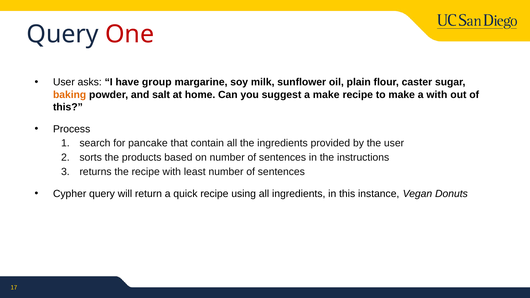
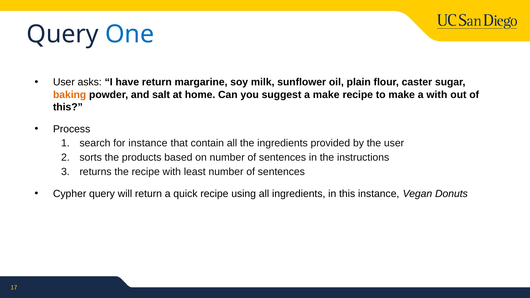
One colour: red -> blue
have group: group -> return
for pancake: pancake -> instance
